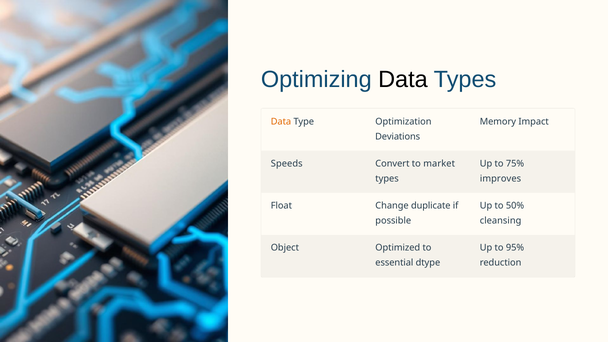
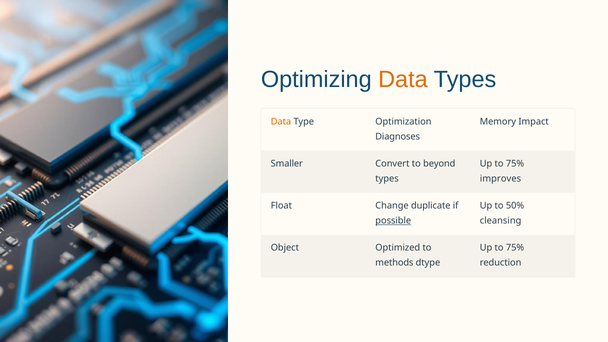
Data at (403, 80) colour: black -> orange
Deviations: Deviations -> Diagnoses
Speeds: Speeds -> Smaller
market: market -> beyond
possible underline: none -> present
95% at (515, 248): 95% -> 75%
essential: essential -> methods
